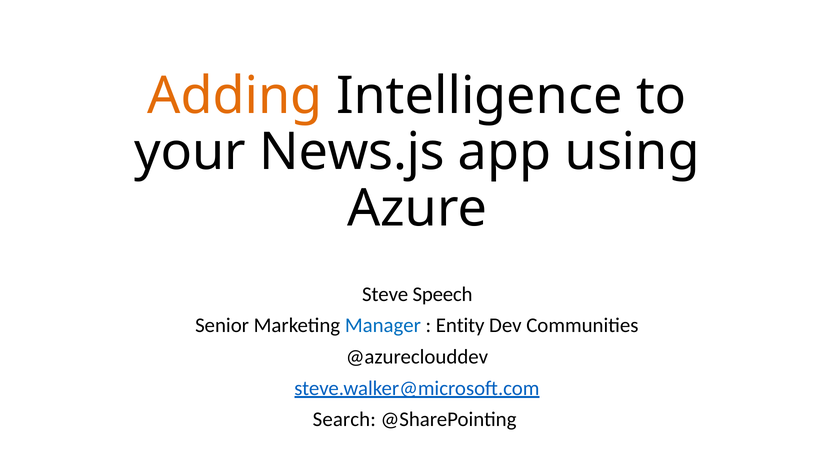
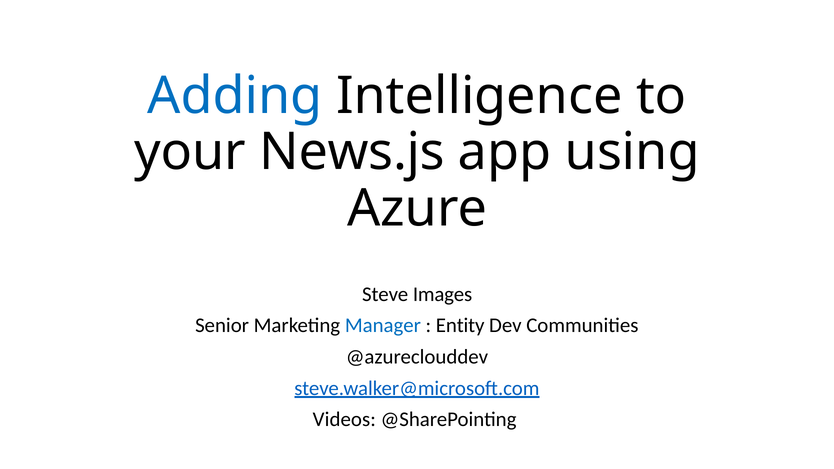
Adding colour: orange -> blue
Speech: Speech -> Images
Search: Search -> Videos
